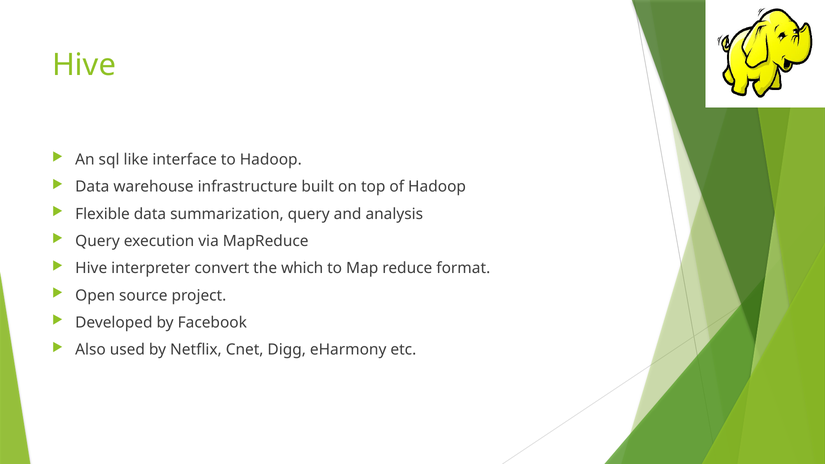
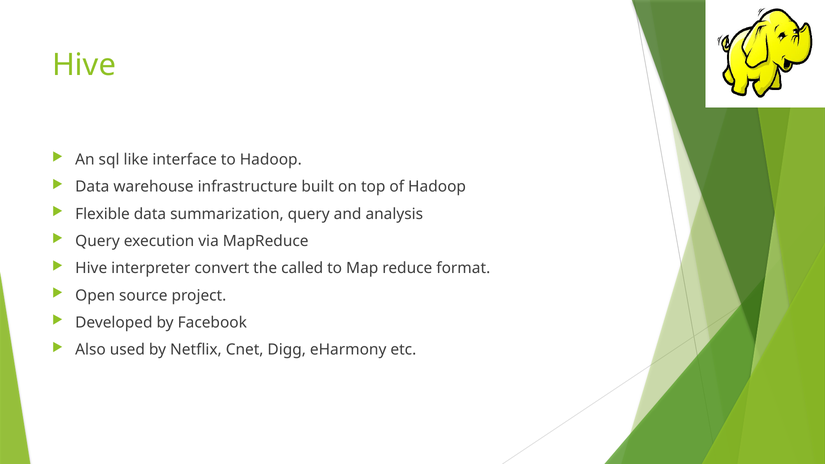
which: which -> called
